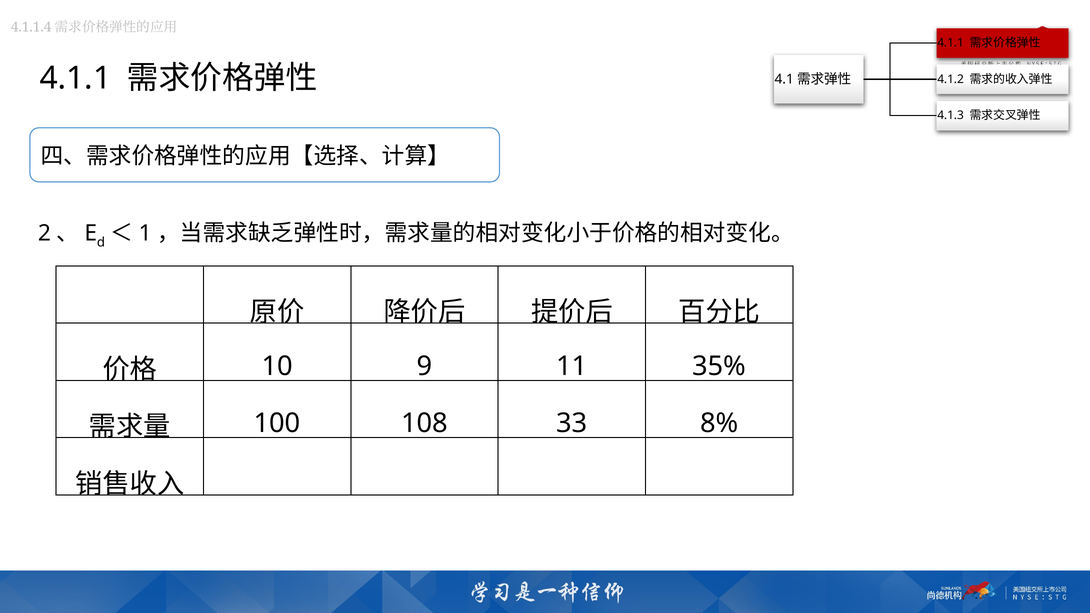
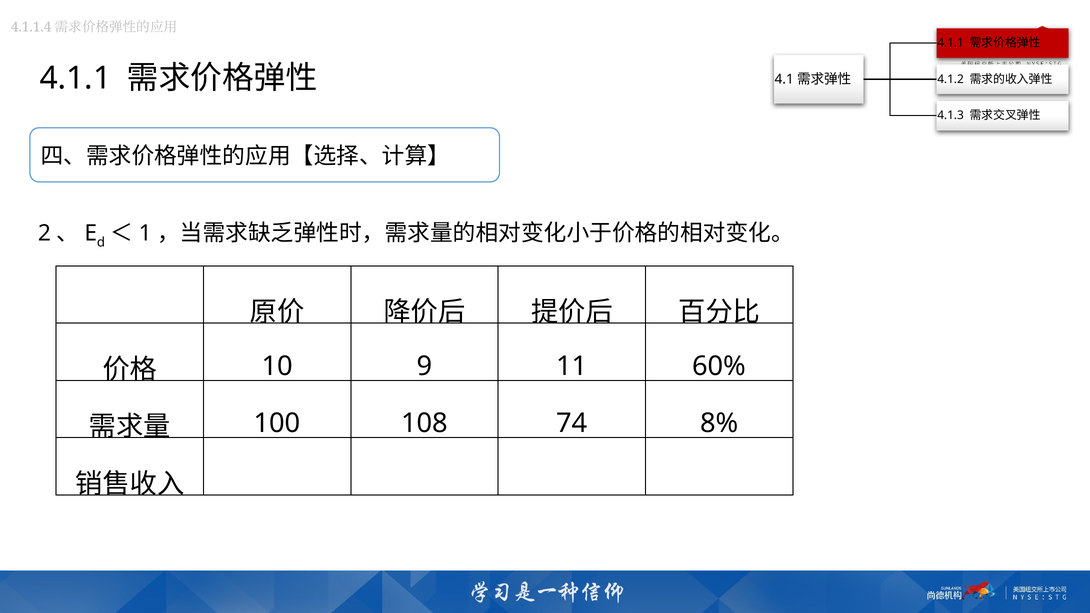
35%: 35% -> 60%
33: 33 -> 74
